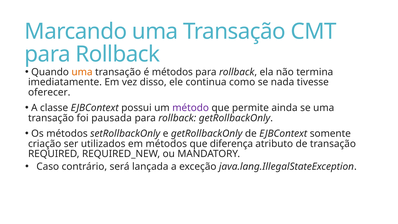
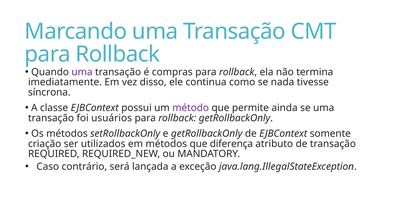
uma at (82, 72) colour: orange -> purple
é métodos: métodos -> compras
oferecer: oferecer -> síncrona
pausada: pausada -> usuários
